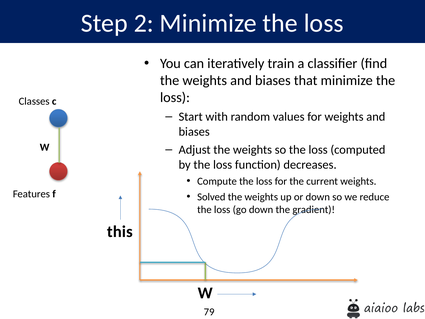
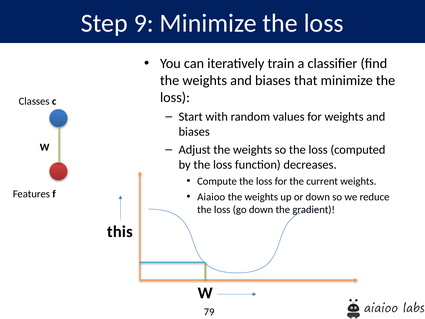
2: 2 -> 9
Solved: Solved -> Aiaioo
